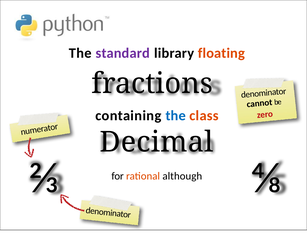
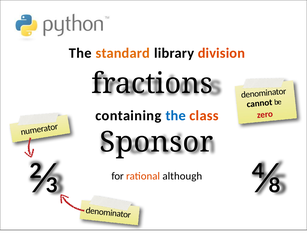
standard colour: purple -> orange
floating: floating -> division
Decimal: Decimal -> Sponsor
